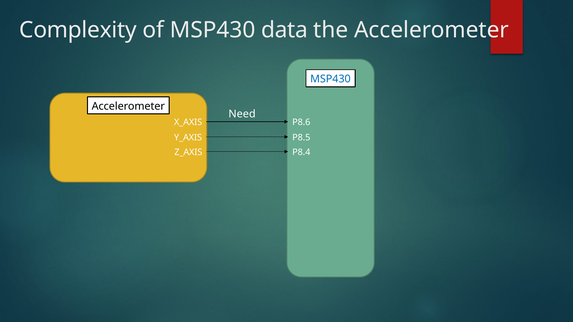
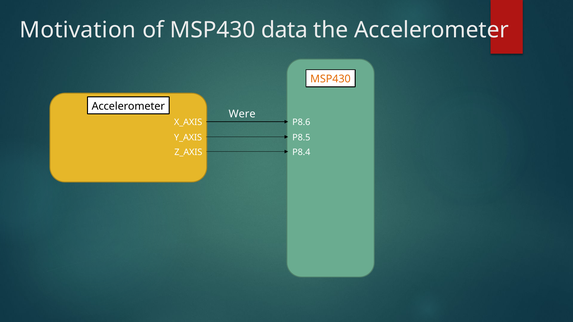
Complexity: Complexity -> Motivation
MSP430 at (330, 79) colour: blue -> orange
Need: Need -> Were
